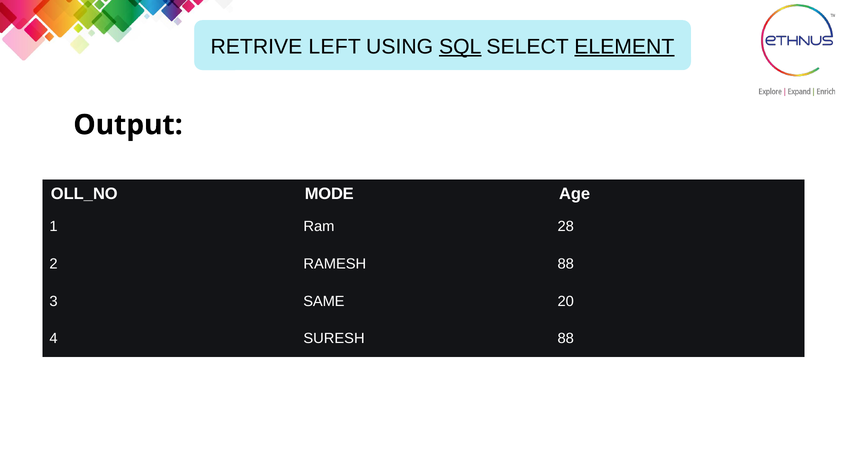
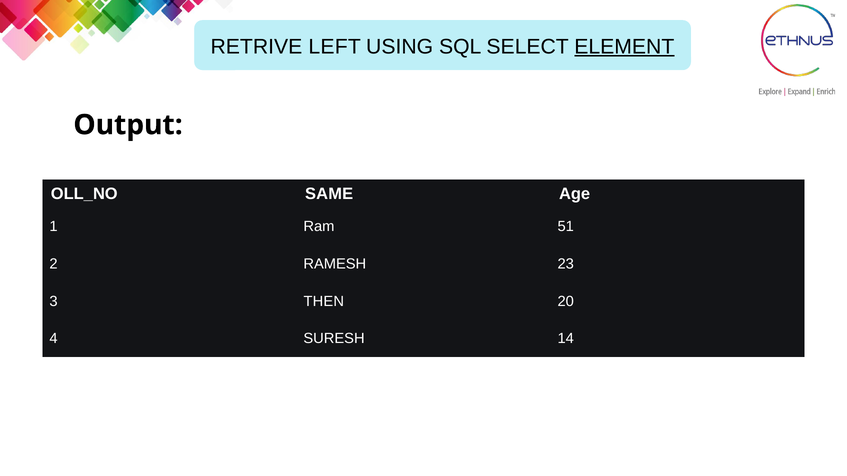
SQL underline: present -> none
MODE: MODE -> SAME
28: 28 -> 51
RAMESH 88: 88 -> 23
SAME: SAME -> THEN
SURESH 88: 88 -> 14
